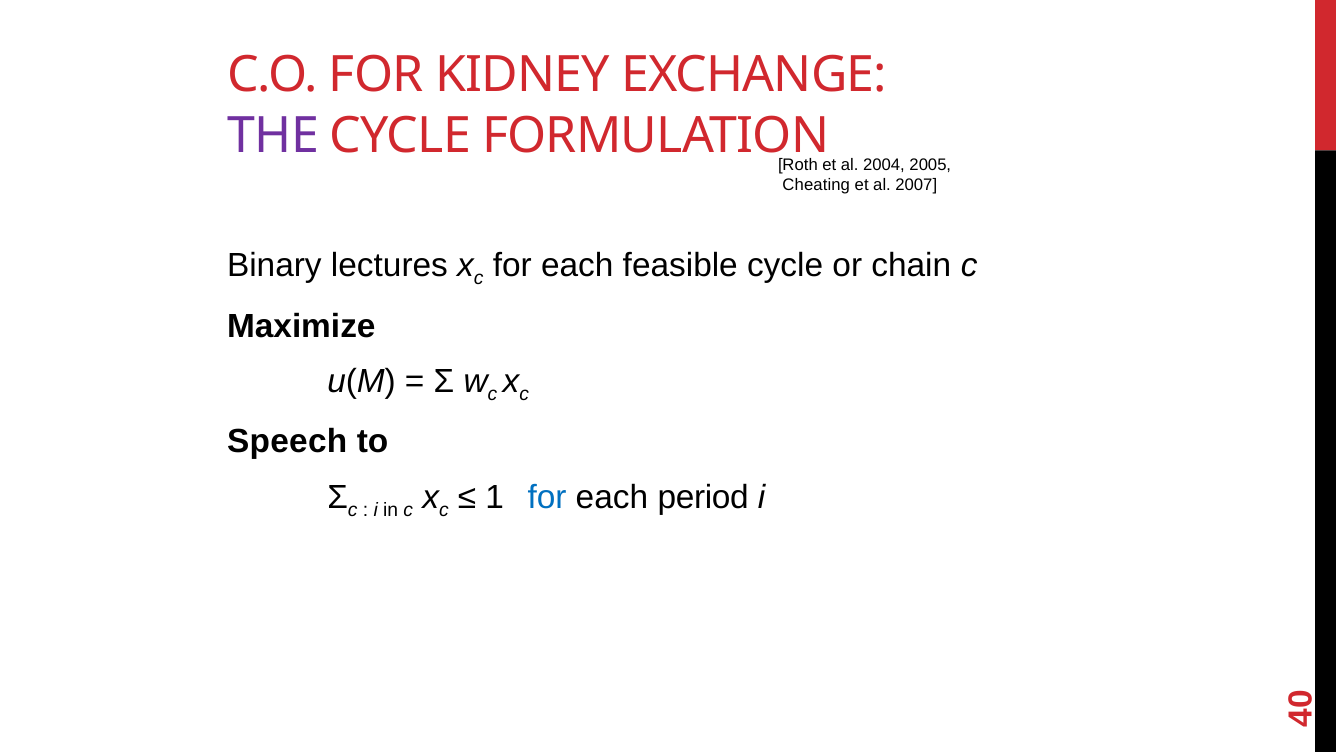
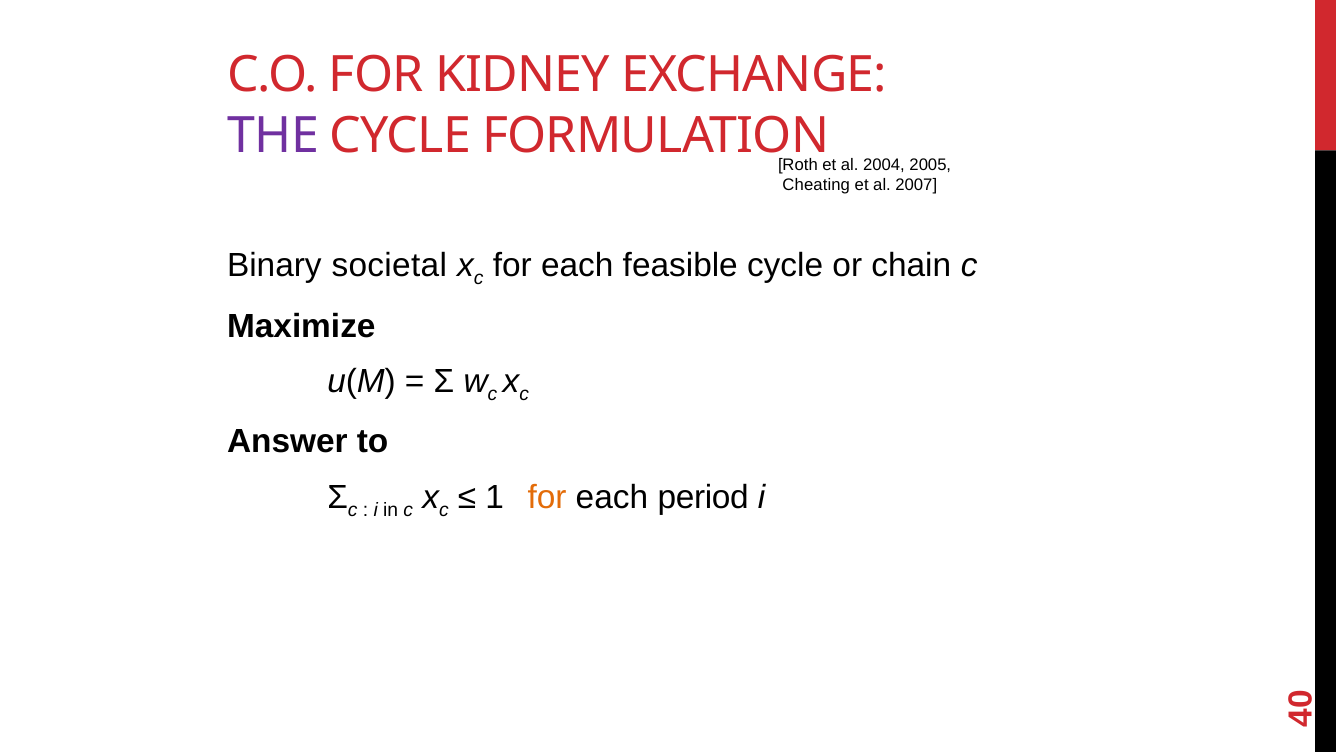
lectures: lectures -> societal
Speech: Speech -> Answer
for at (547, 497) colour: blue -> orange
